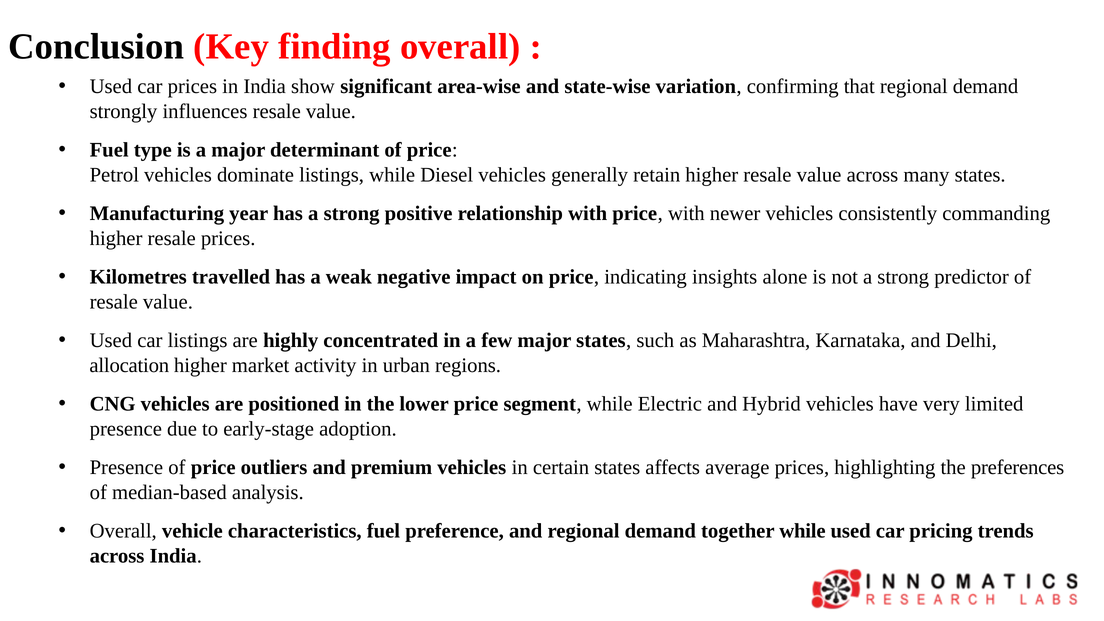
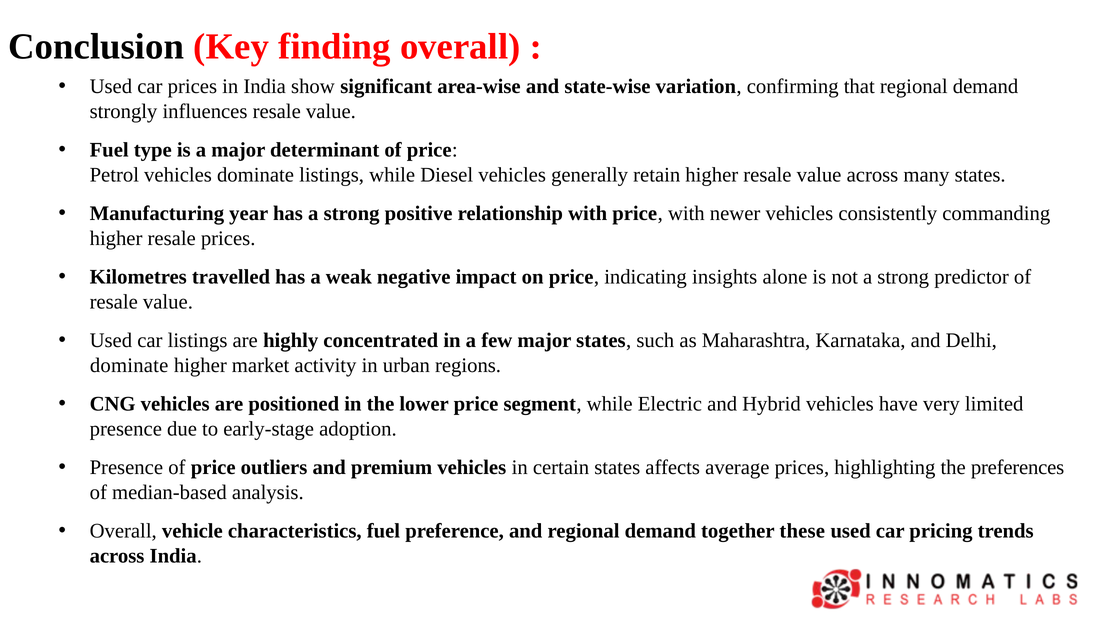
allocation at (129, 365): allocation -> dominate
together while: while -> these
